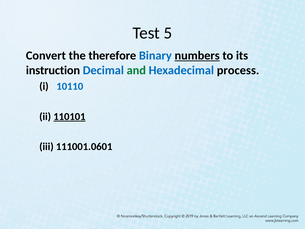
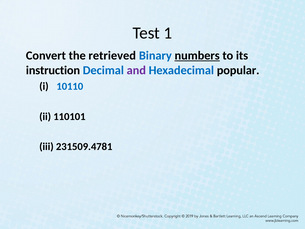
5: 5 -> 1
therefore: therefore -> retrieved
and colour: green -> purple
process: process -> popular
110101 underline: present -> none
111001.0601: 111001.0601 -> 231509.4781
